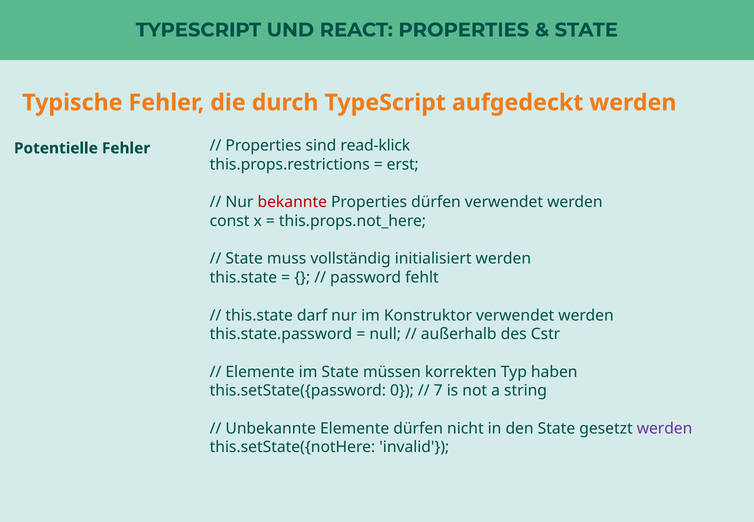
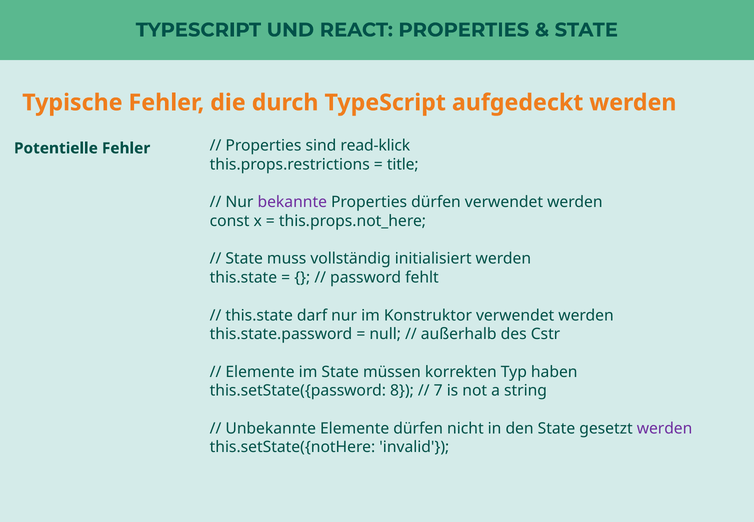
erst: erst -> title
bekannte colour: red -> purple
0: 0 -> 8
